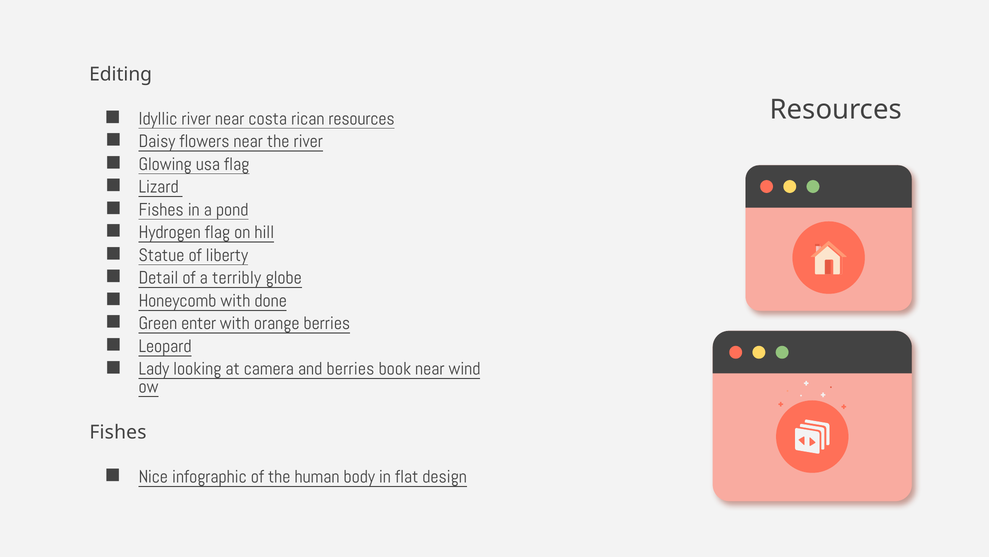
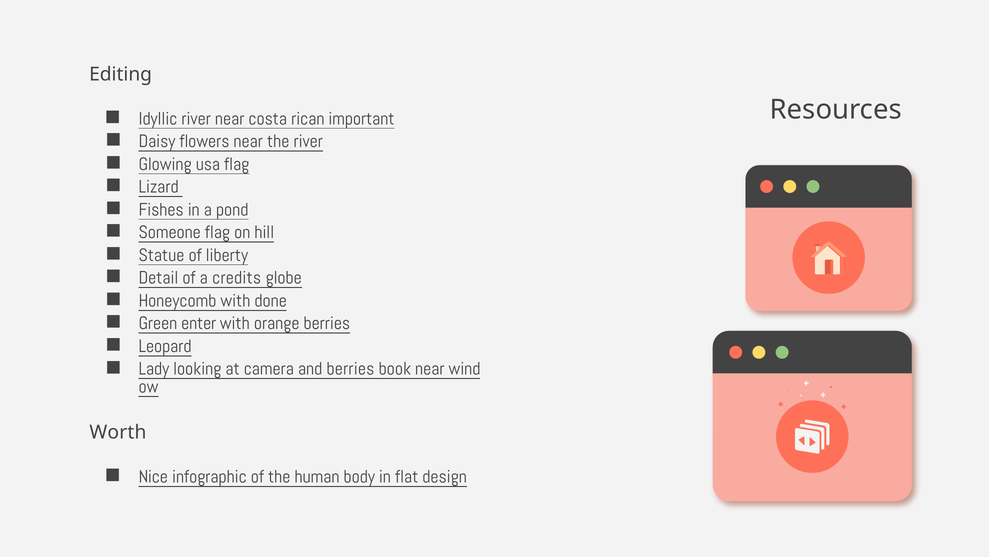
rican resources: resources -> important
Hydrogen: Hydrogen -> Someone
terribly: terribly -> credits
Fishes at (118, 432): Fishes -> Worth
